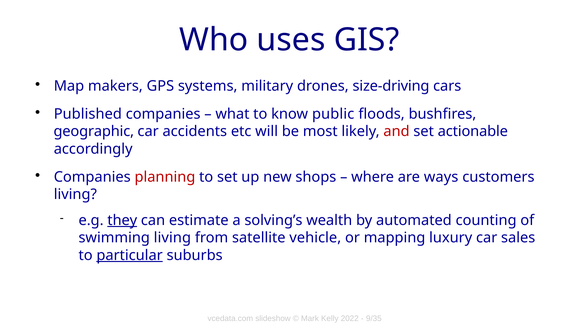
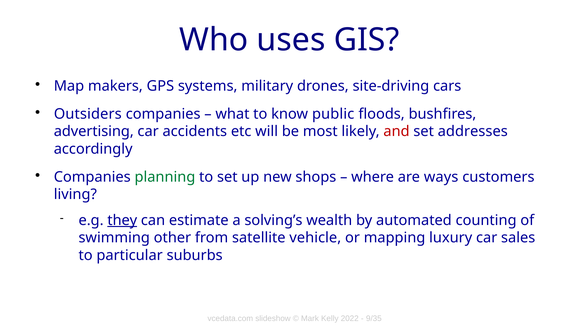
size-driving: size-driving -> site-driving
Published: Published -> Outsiders
geographic: geographic -> advertising
actionable: actionable -> addresses
planning colour: red -> green
swimming living: living -> other
particular underline: present -> none
